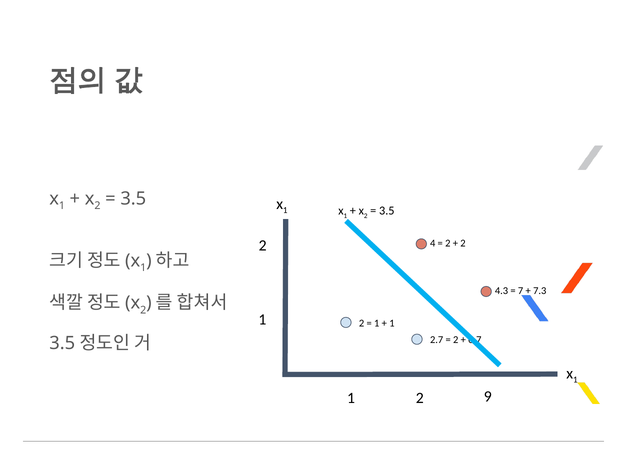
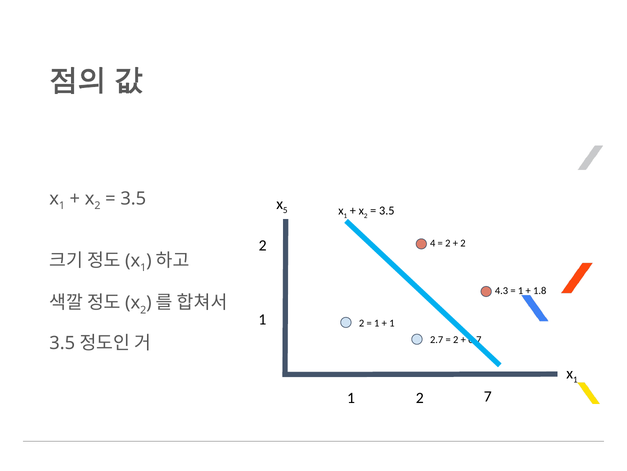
1 at (285, 210): 1 -> 5
7 at (521, 290): 7 -> 1
7.3: 7.3 -> 1.8
9: 9 -> 7
